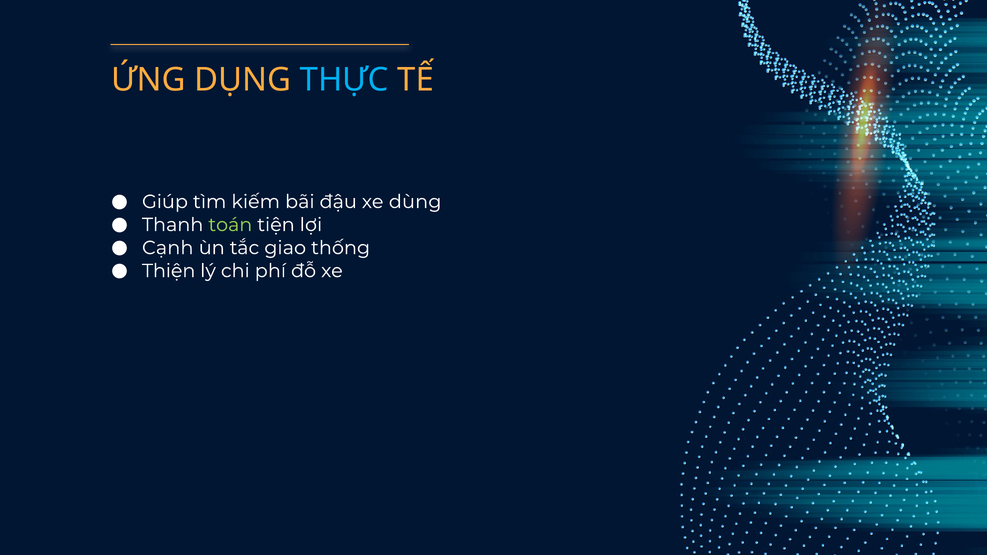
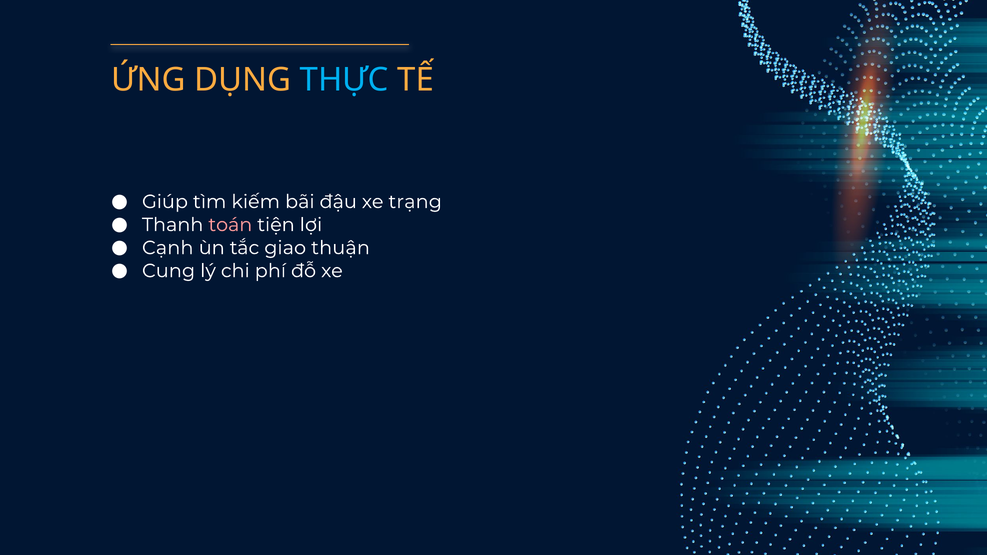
dùng: dùng -> trạng
toán colour: light green -> pink
thống: thống -> thuận
Thiện: Thiện -> Cung
